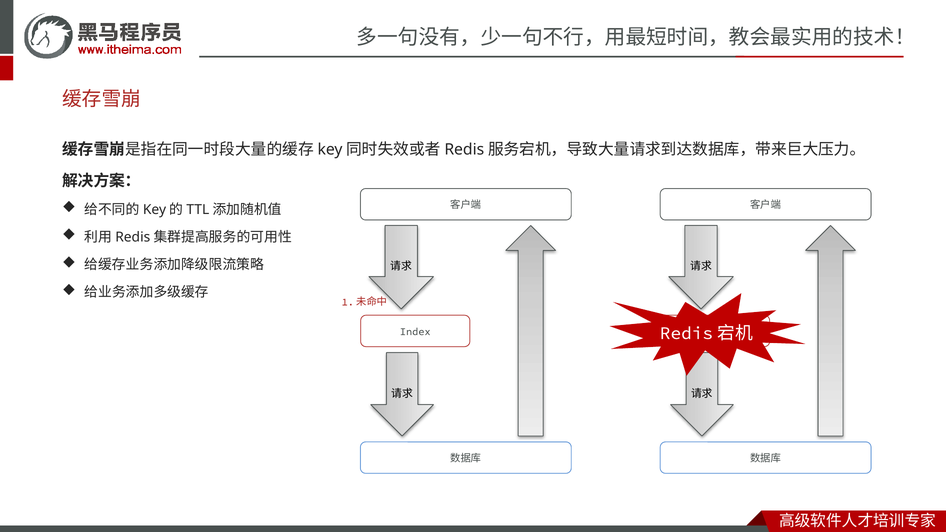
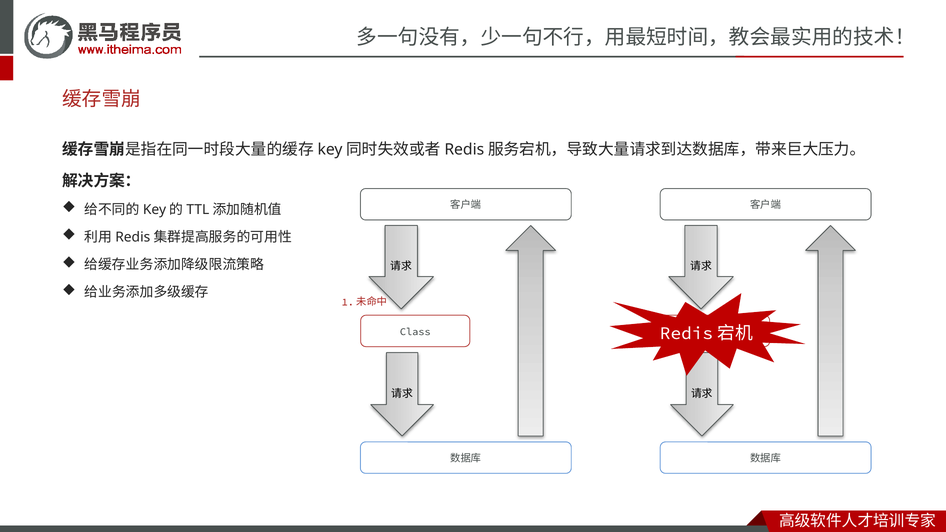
Index: Index -> Class
